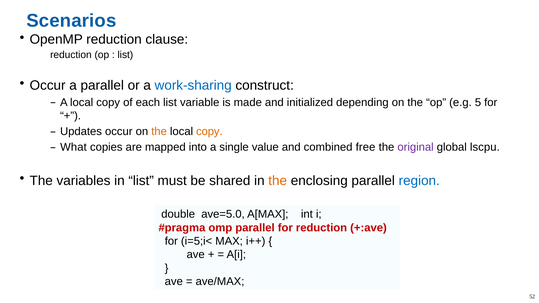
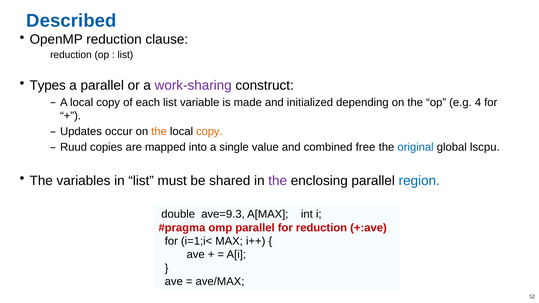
Scenarios: Scenarios -> Described
Occur at (48, 85): Occur -> Types
work-sharing colour: blue -> purple
5: 5 -> 4
What: What -> Ruud
original colour: purple -> blue
the at (278, 181) colour: orange -> purple
ave=5.0: ave=5.0 -> ave=9.3
i=5;i<: i=5;i< -> i=1;i<
